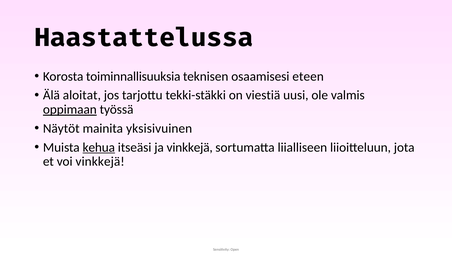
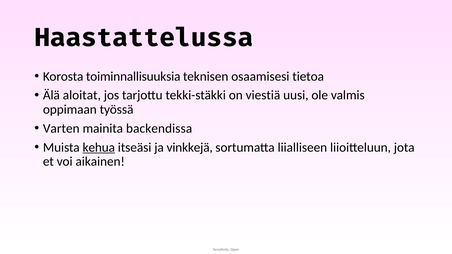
eteen: eteen -> tietoa
oppimaan underline: present -> none
Näytöt: Näytöt -> Varten
yksisivuinen: yksisivuinen -> backendissa
voi vinkkejä: vinkkejä -> aikainen
